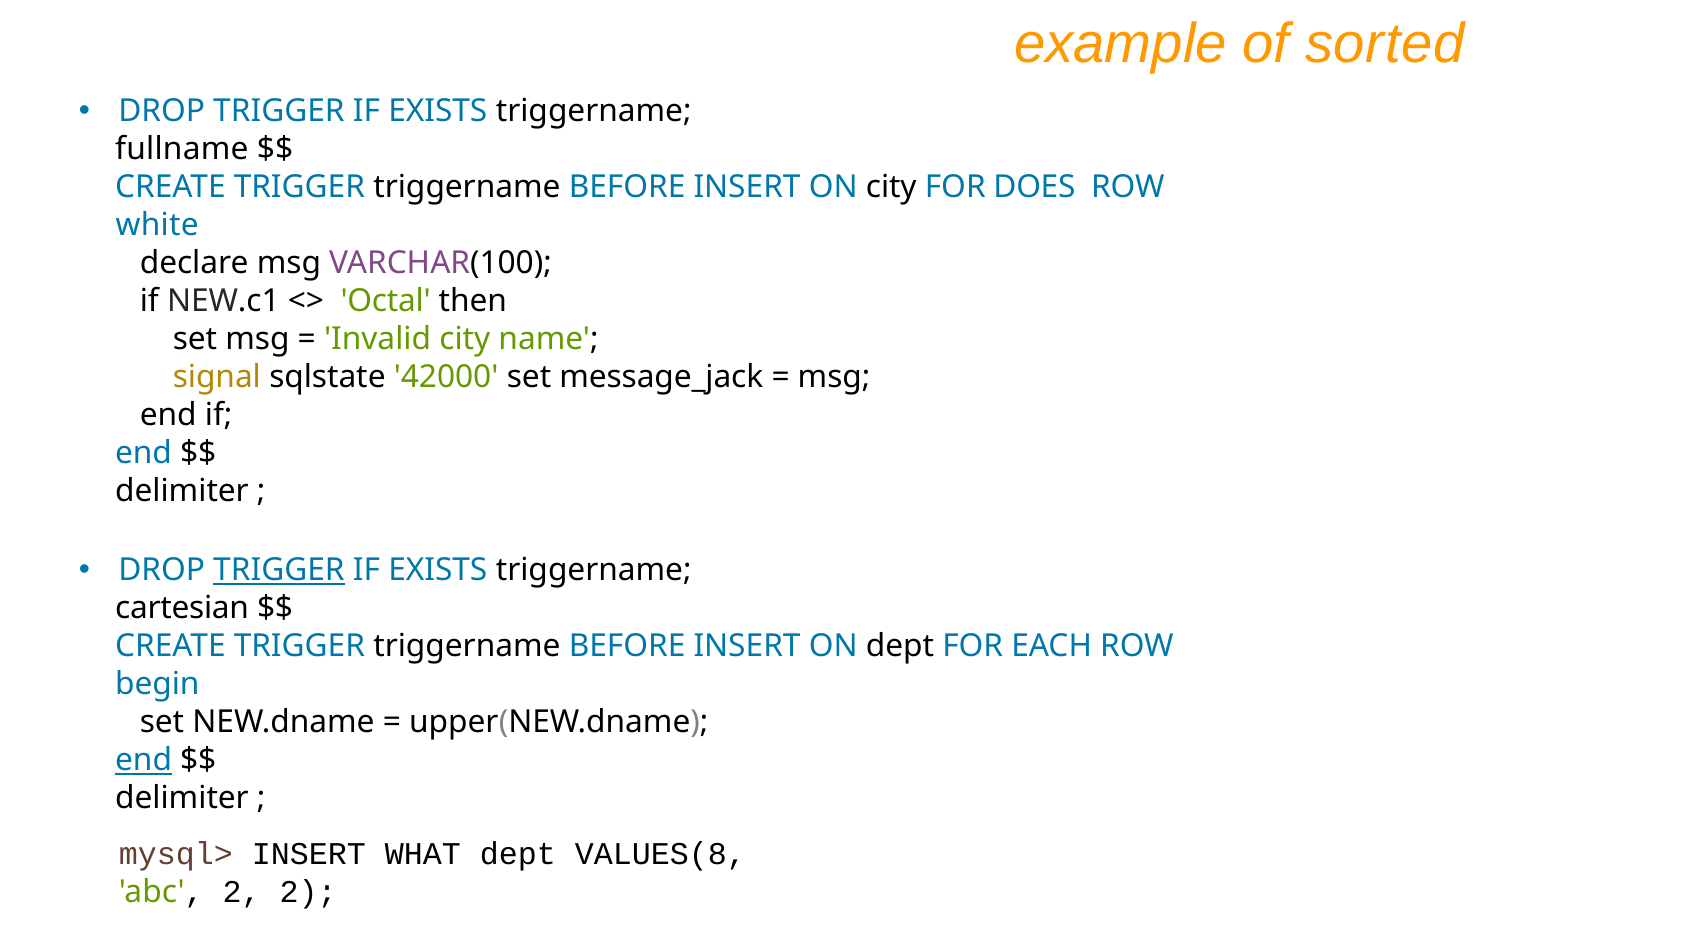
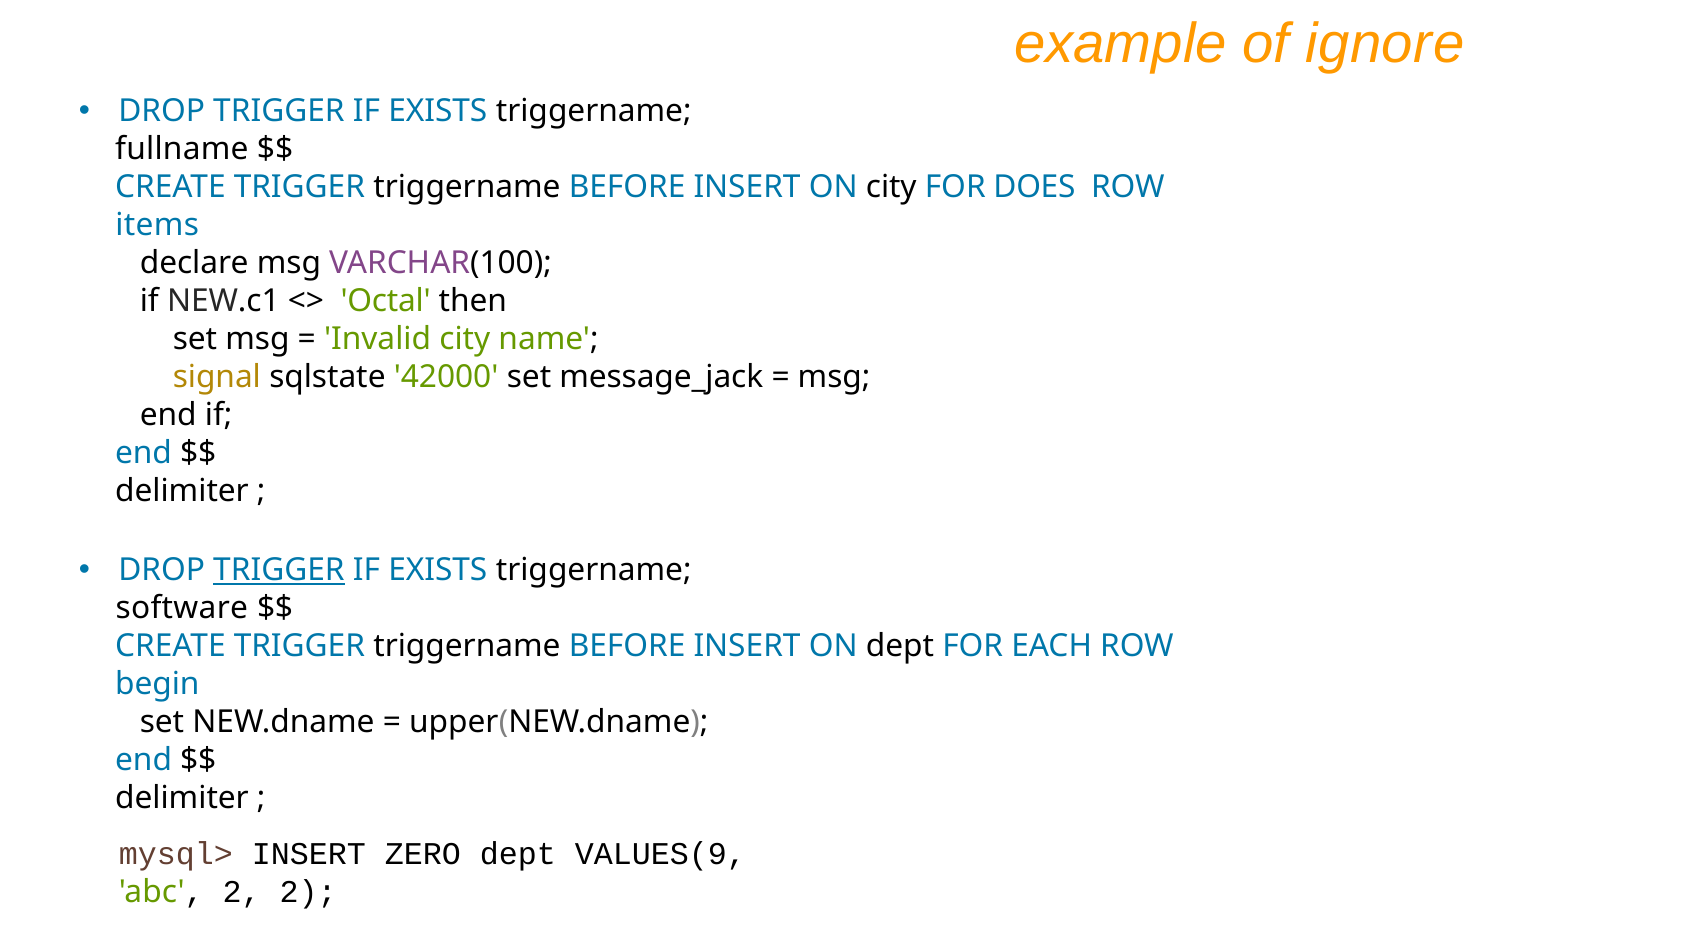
sorted: sorted -> ignore
white: white -> items
cartesian: cartesian -> software
end at (144, 760) underline: present -> none
WHAT: WHAT -> ZERO
VALUES(8: VALUES(8 -> VALUES(9
